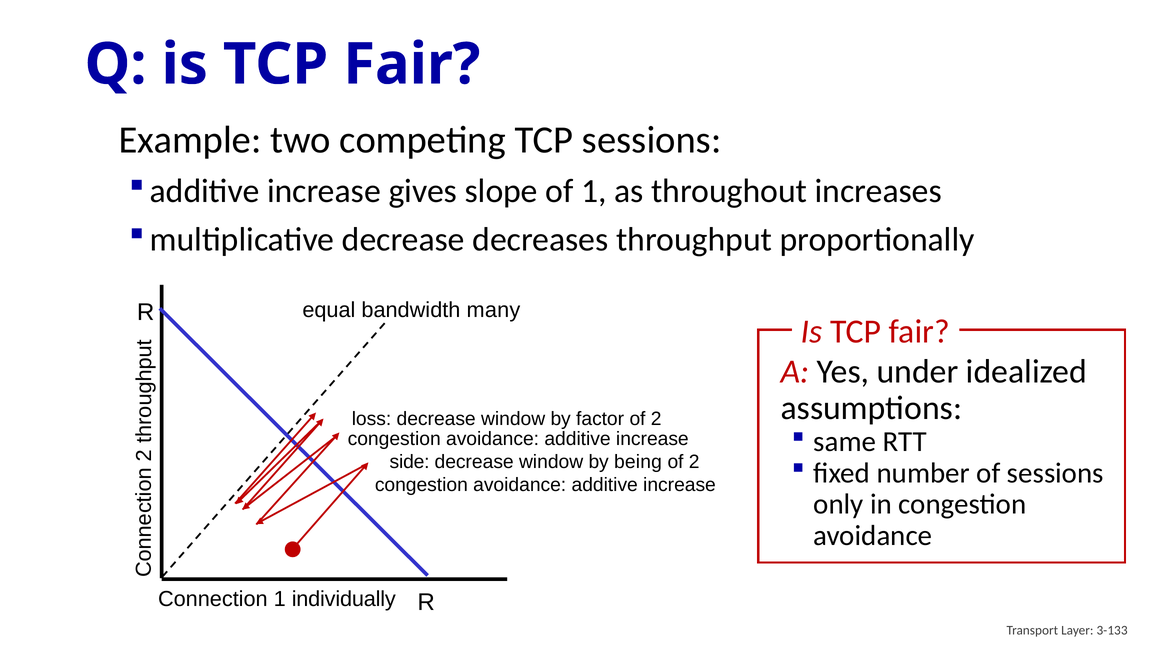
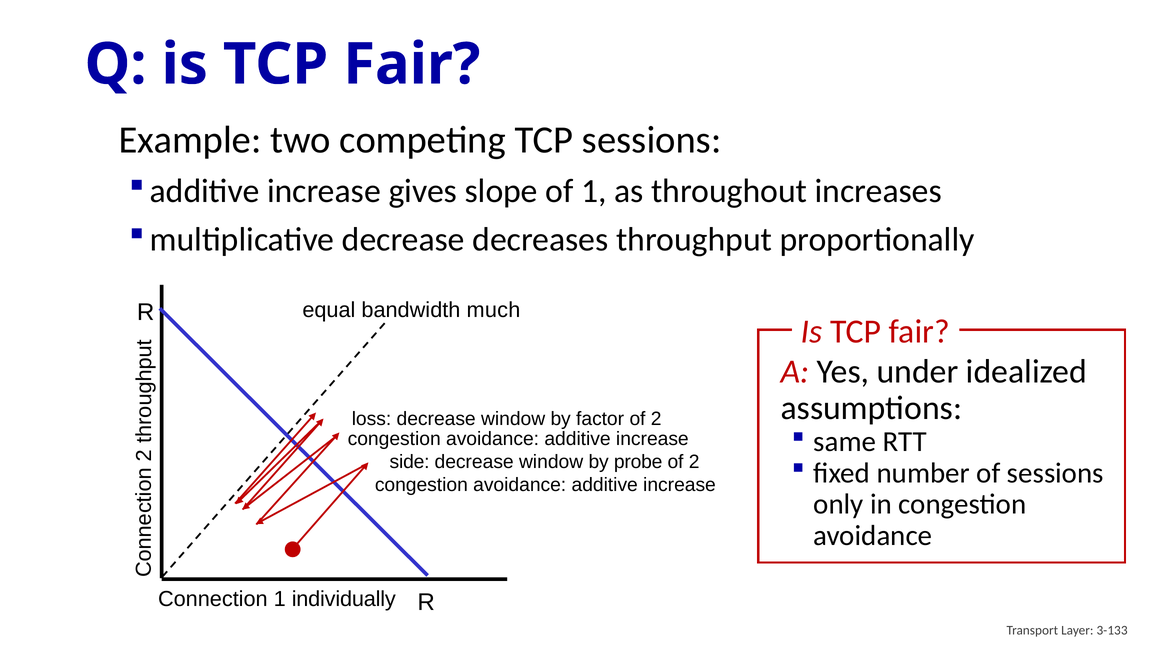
many: many -> much
being: being -> probe
